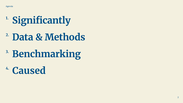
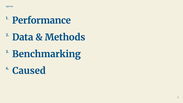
Significantly: Significantly -> Performance
